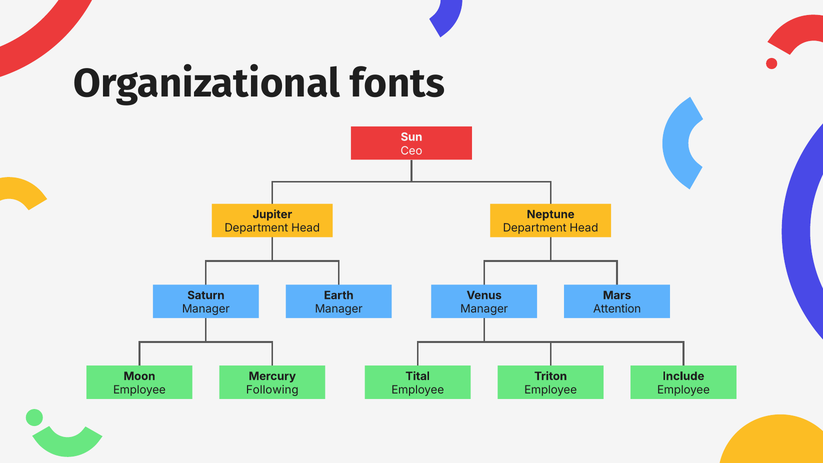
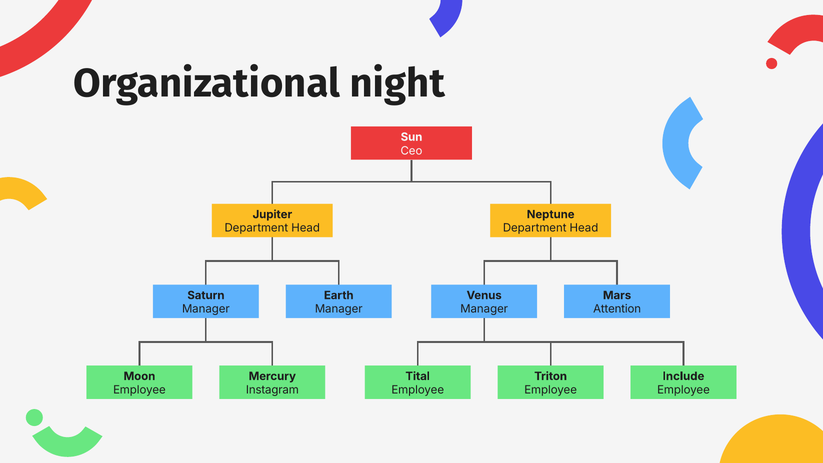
fonts: fonts -> night
Following: Following -> Instagram
